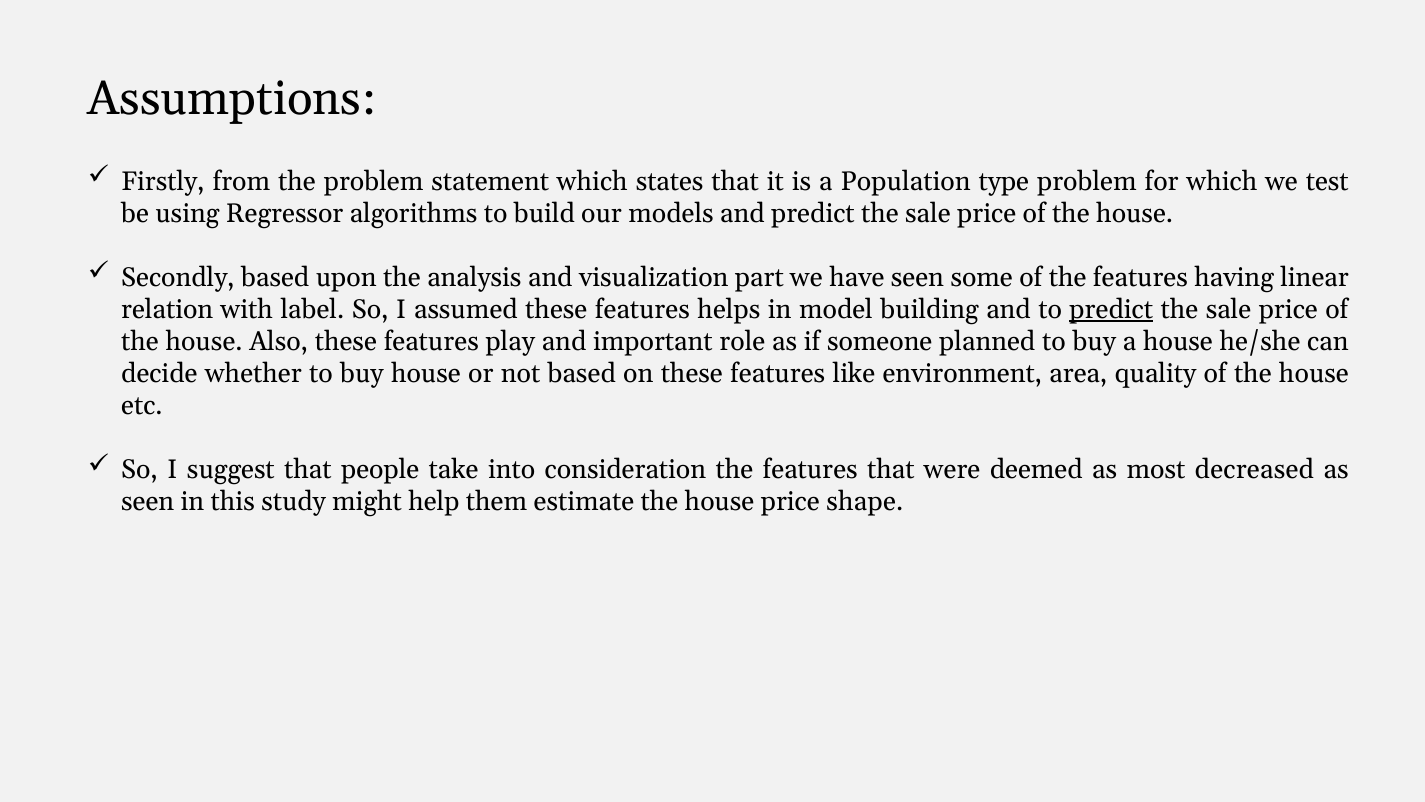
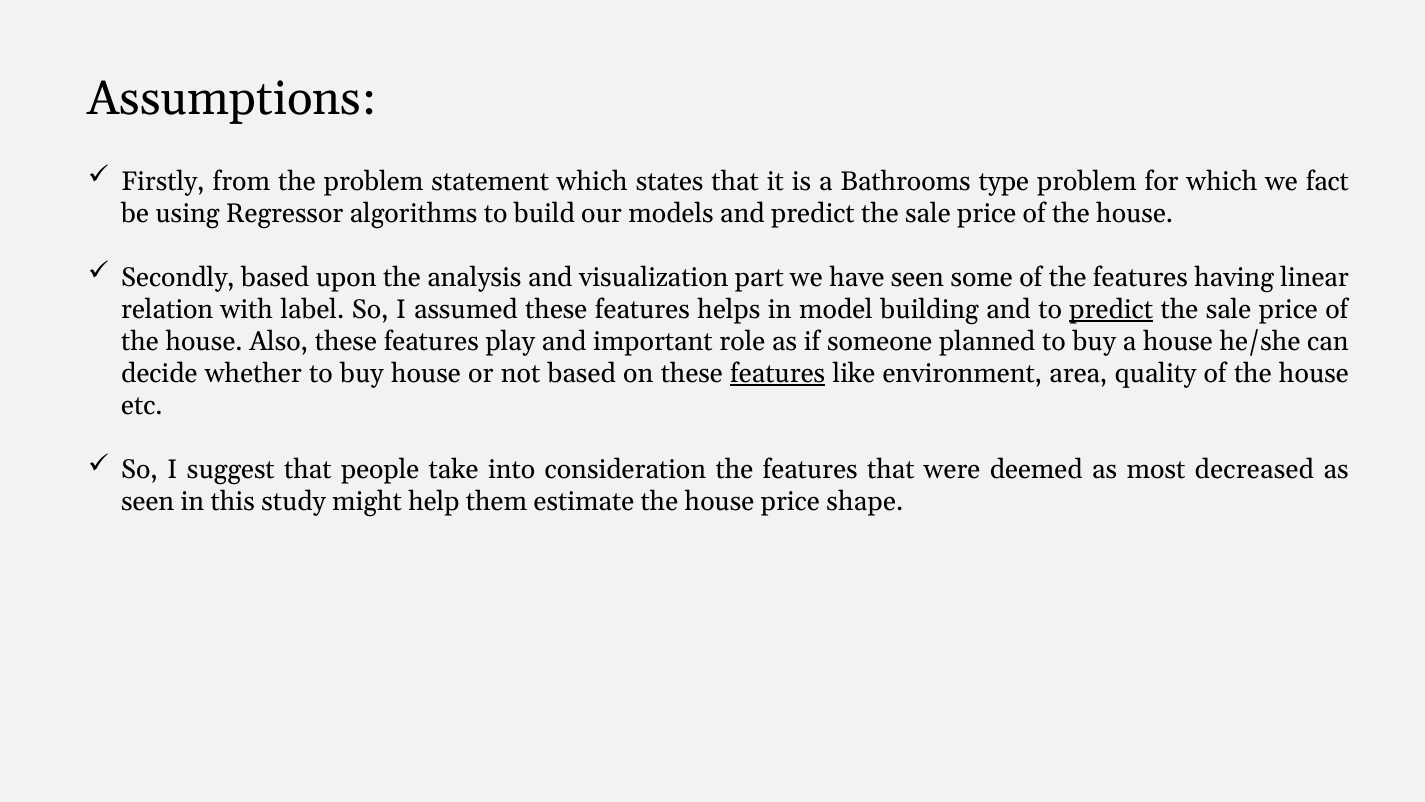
Population: Population -> Bathrooms
test: test -> fact
features at (778, 374) underline: none -> present
